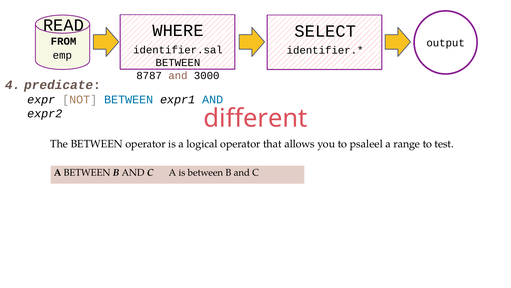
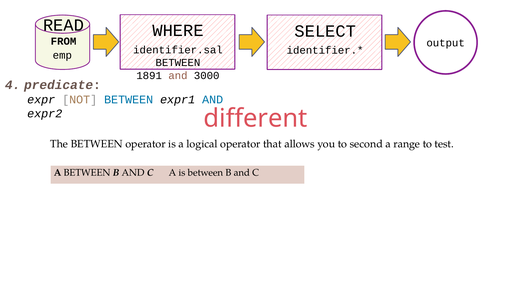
8787: 8787 -> 1891
psaleel: psaleel -> second
